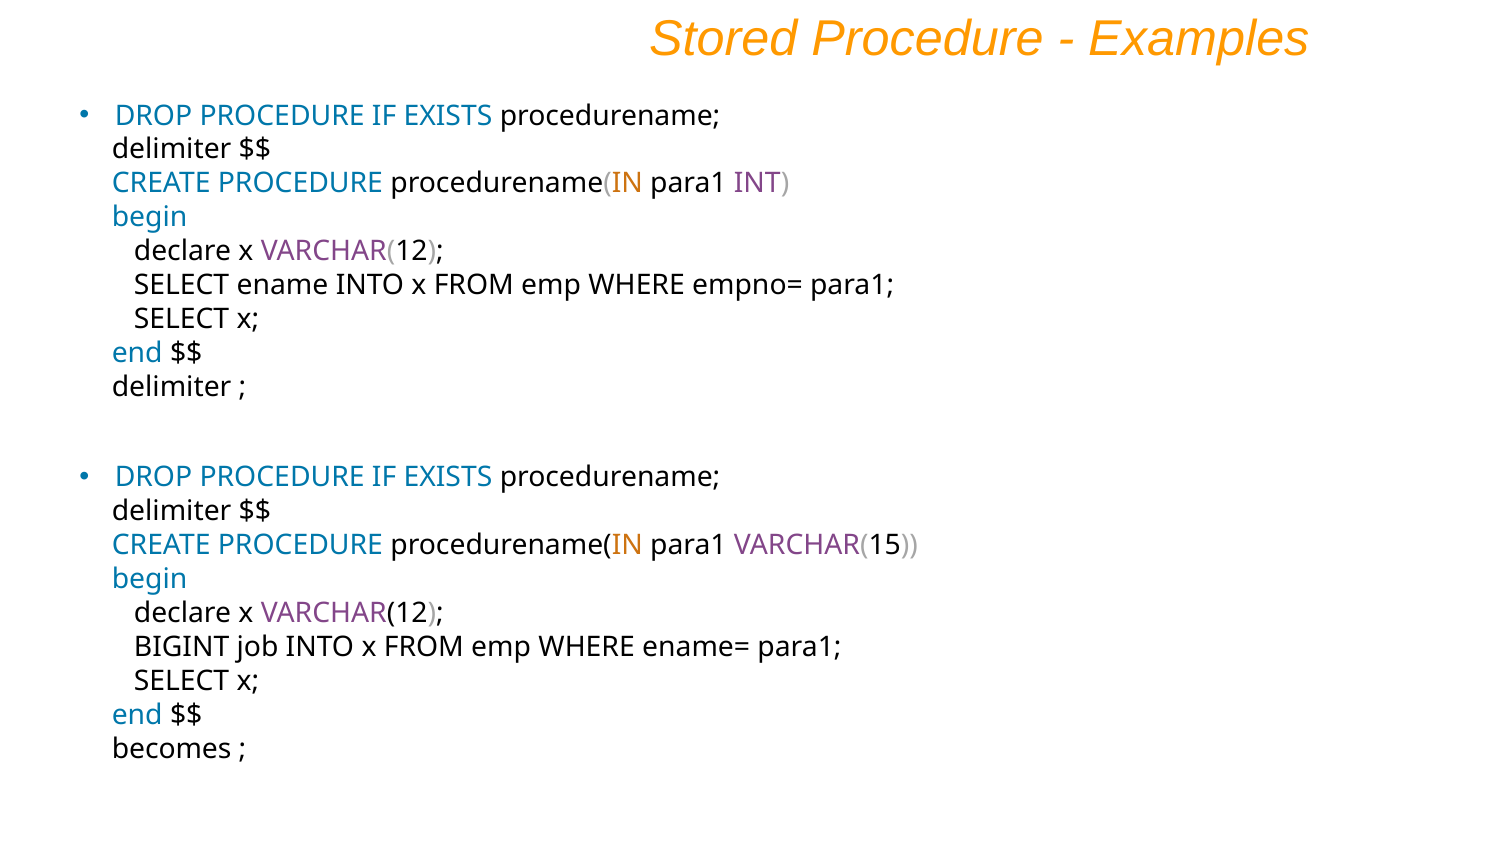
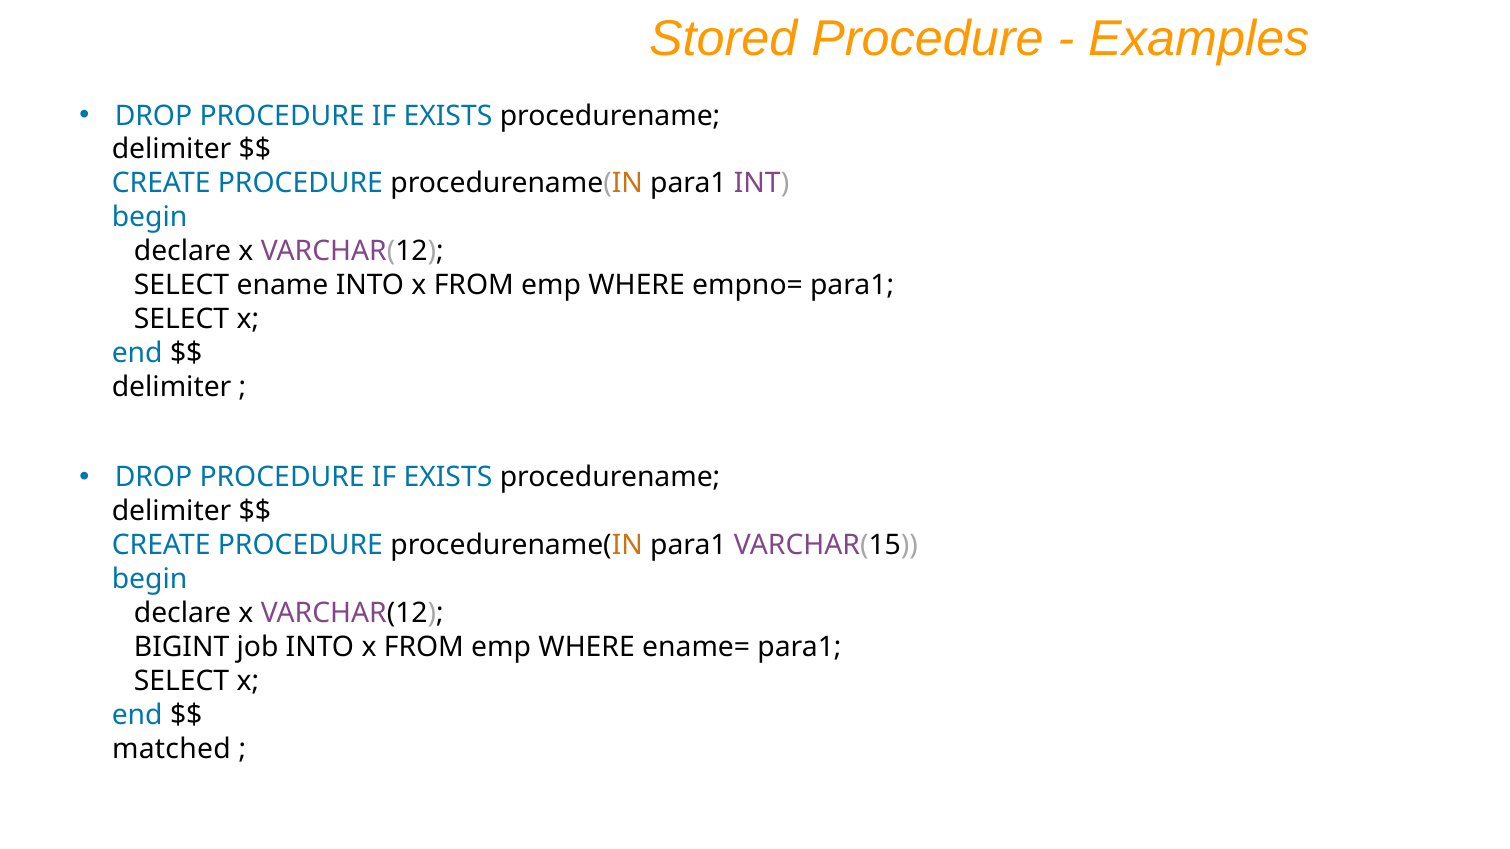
becomes: becomes -> matched
